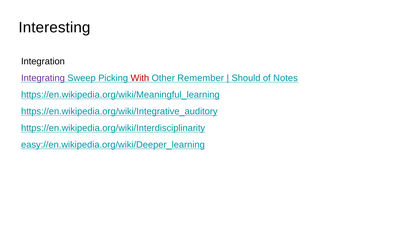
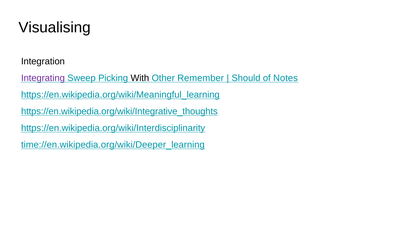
Interesting: Interesting -> Visualising
With colour: red -> black
https://en.wikipedia.org/wiki/Integrative_auditory: https://en.wikipedia.org/wiki/Integrative_auditory -> https://en.wikipedia.org/wiki/Integrative_thoughts
easy://en.wikipedia.org/wiki/Deeper_learning: easy://en.wikipedia.org/wiki/Deeper_learning -> time://en.wikipedia.org/wiki/Deeper_learning
